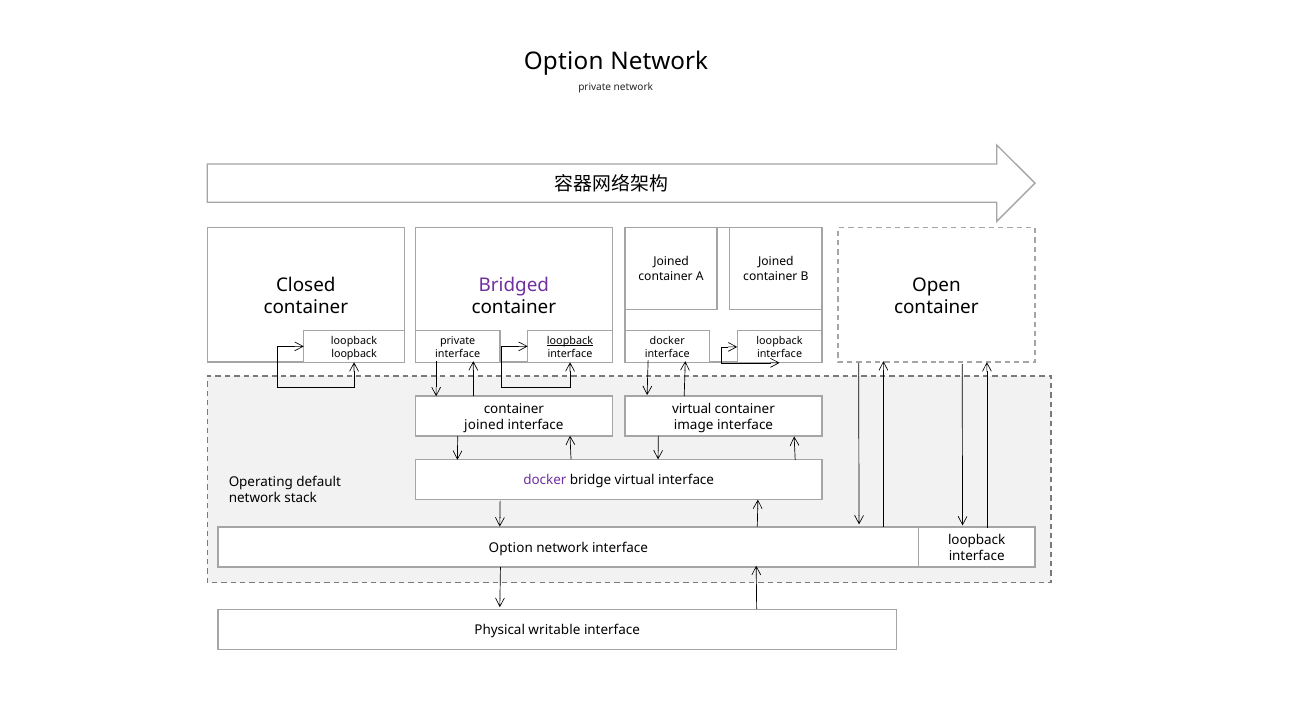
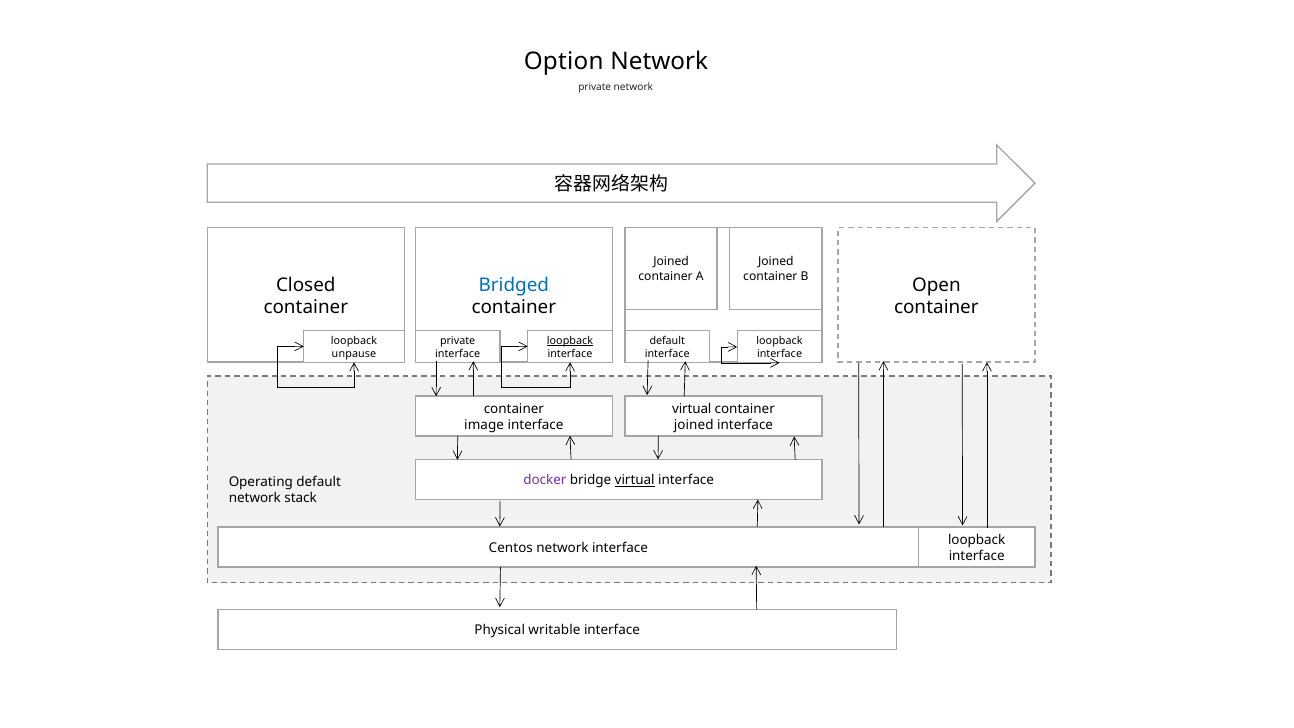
Bridged colour: purple -> blue
docker at (667, 341): docker -> default
loopback at (354, 354): loopback -> unpause
joined at (484, 425): joined -> image
image at (694, 425): image -> joined
virtual at (635, 480) underline: none -> present
Option at (511, 548): Option -> Centos
